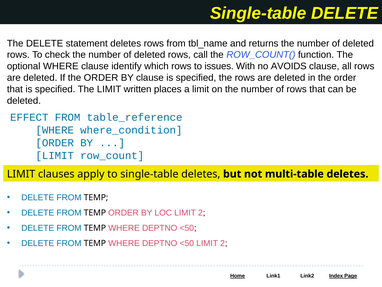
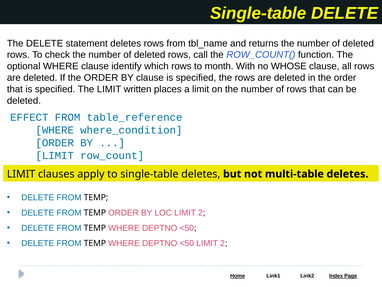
issues: issues -> month
AVOIDS: AVOIDS -> WHOSE
